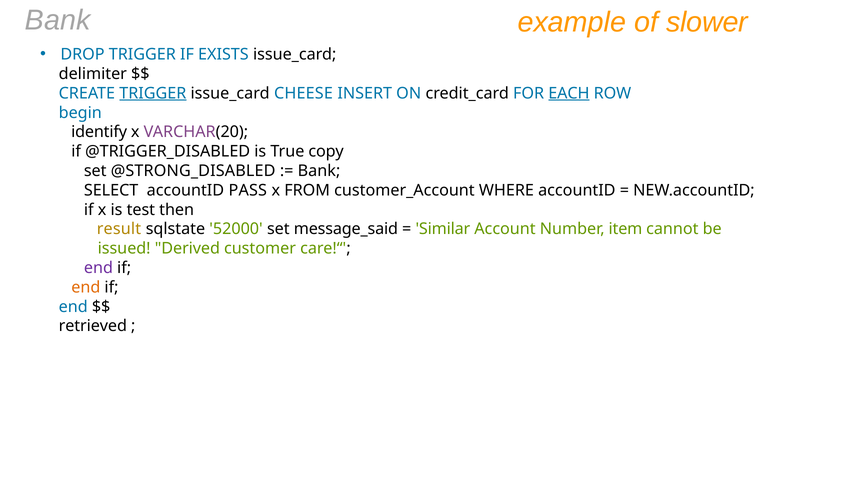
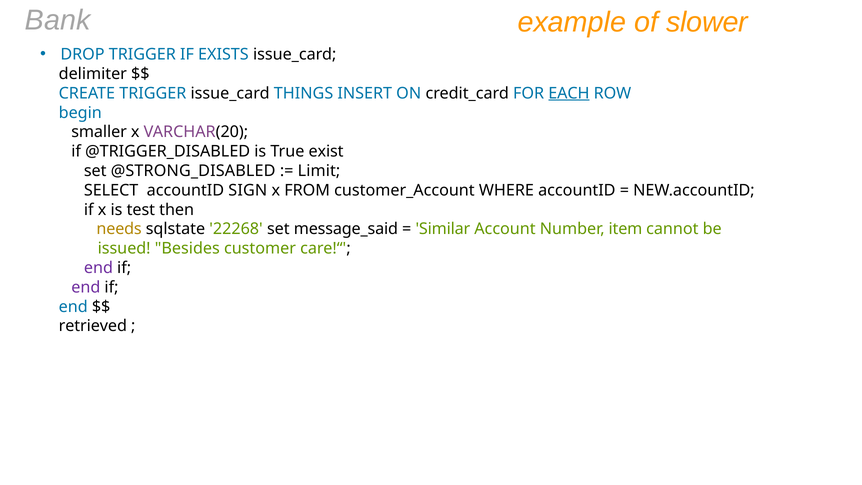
TRIGGER at (153, 93) underline: present -> none
CHEESE: CHEESE -> THINGS
identify: identify -> smaller
copy: copy -> exist
Bank at (319, 171): Bank -> Limit
PASS: PASS -> SIGN
result: result -> needs
52000: 52000 -> 22268
Derived: Derived -> Besides
end at (86, 287) colour: orange -> purple
